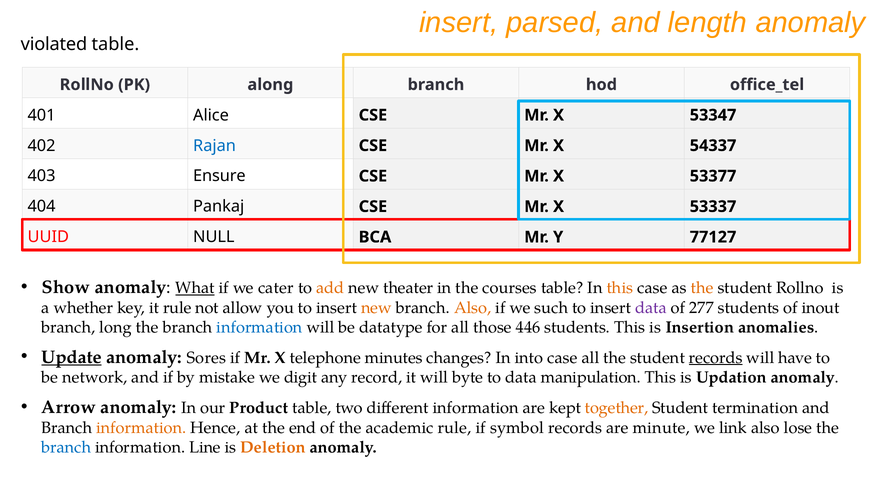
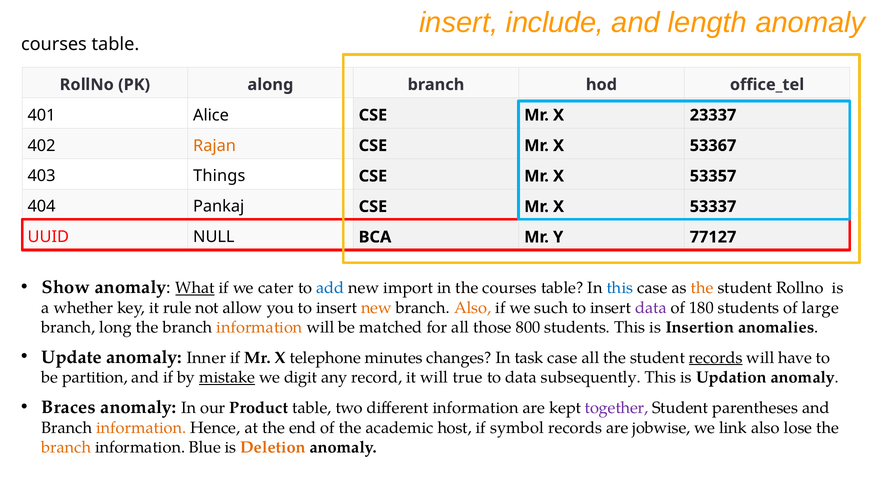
parsed: parsed -> include
violated at (54, 44): violated -> courses
53347: 53347 -> 23337
Rajan colour: blue -> orange
54337: 54337 -> 53367
Ensure: Ensure -> Things
53377: 53377 -> 53357
add colour: orange -> blue
theater: theater -> import
this at (620, 288) colour: orange -> blue
277: 277 -> 180
inout: inout -> large
information at (259, 328) colour: blue -> orange
datatype: datatype -> matched
446: 446 -> 800
Update underline: present -> none
Sores: Sores -> Inner
into: into -> task
network: network -> partition
mistake underline: none -> present
byte: byte -> true
manipulation: manipulation -> subsequently
Arrow: Arrow -> Braces
together colour: orange -> purple
termination: termination -> parentheses
academic rule: rule -> host
minute: minute -> jobwise
branch at (66, 448) colour: blue -> orange
Line: Line -> Blue
